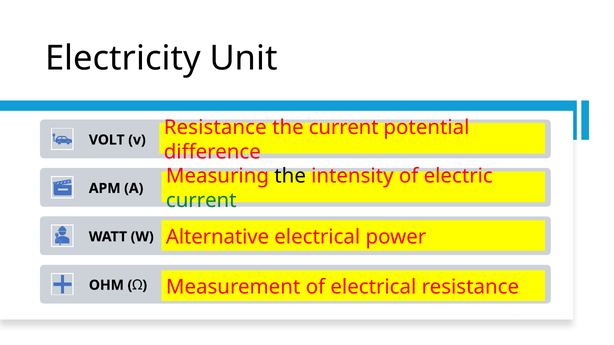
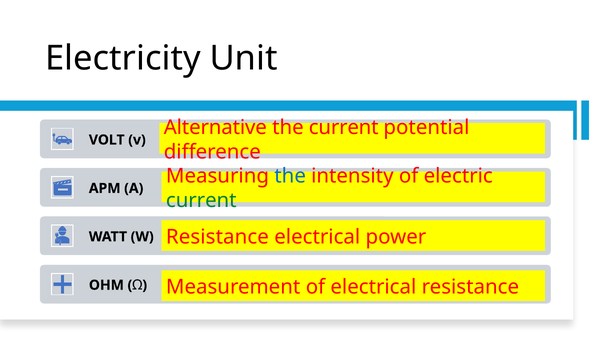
Resistance at (215, 128): Resistance -> Alternative
the at (290, 176) colour: black -> blue
Alternative at (218, 237): Alternative -> Resistance
